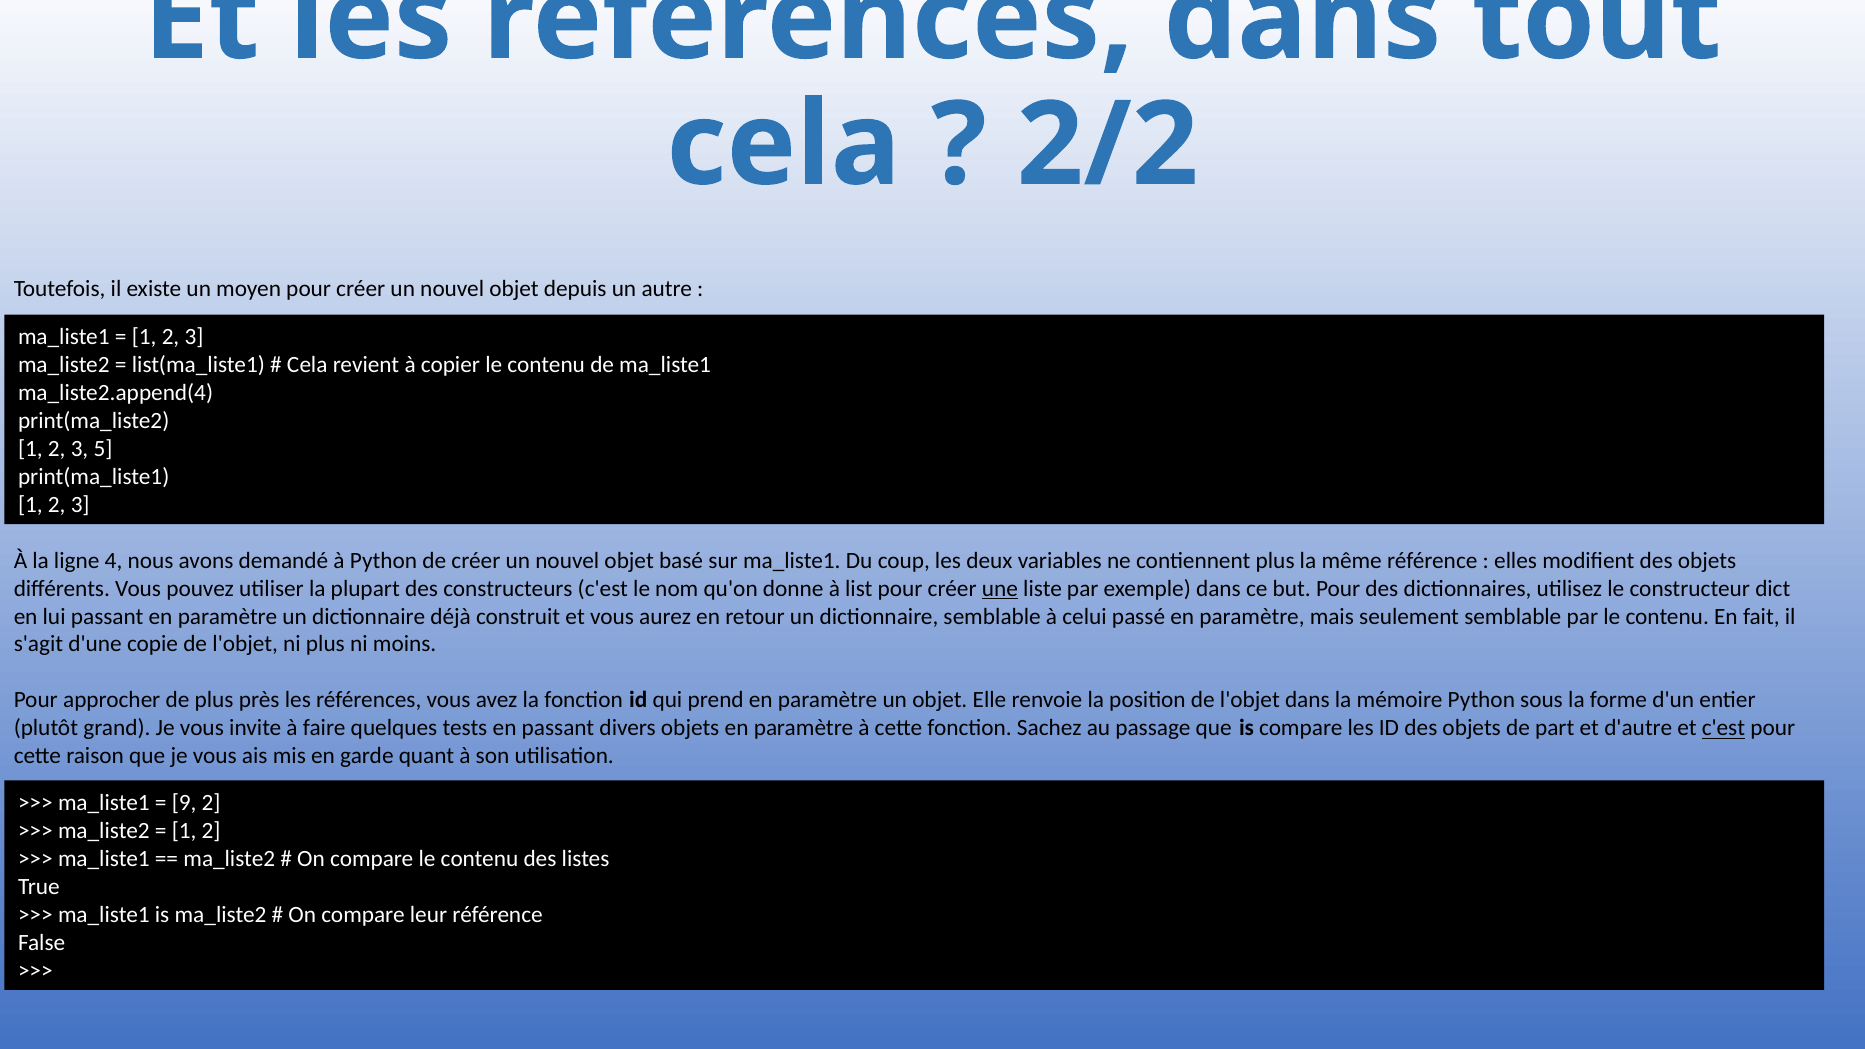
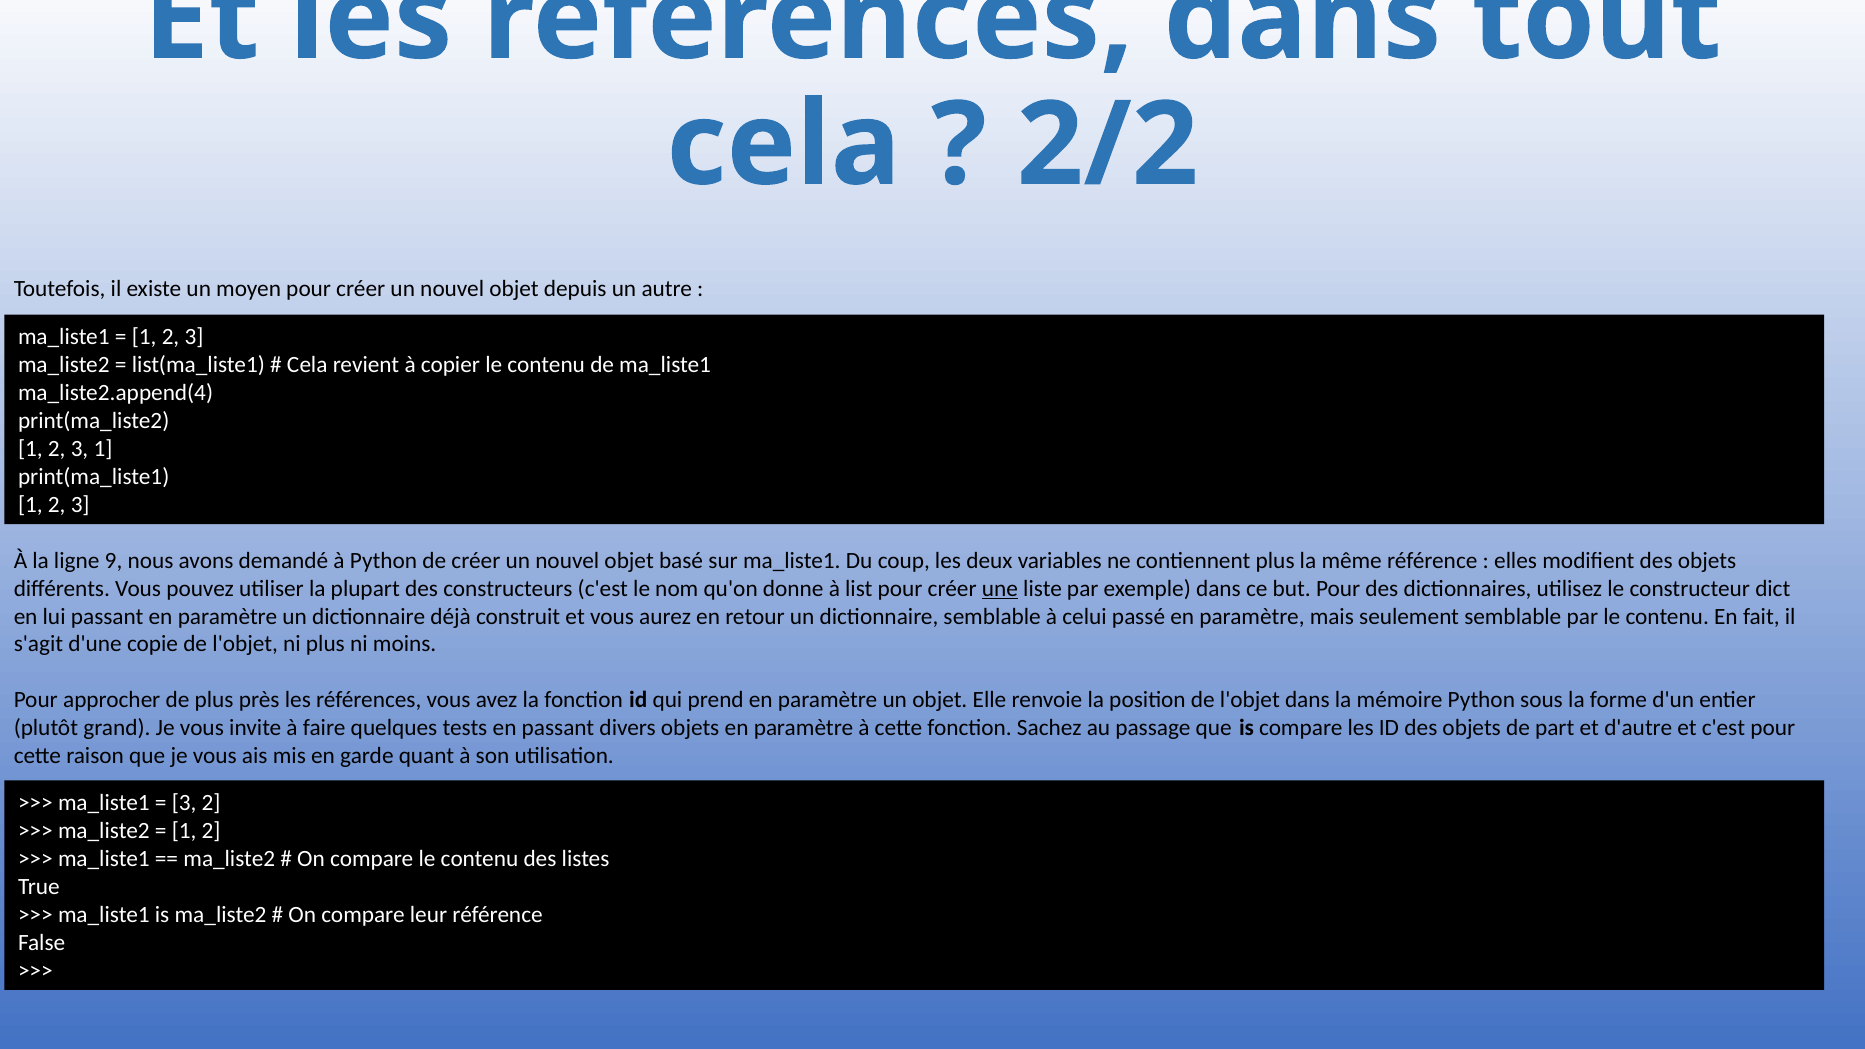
3 5: 5 -> 1
4: 4 -> 9
c'est at (1723, 728) underline: present -> none
9 at (184, 803): 9 -> 3
